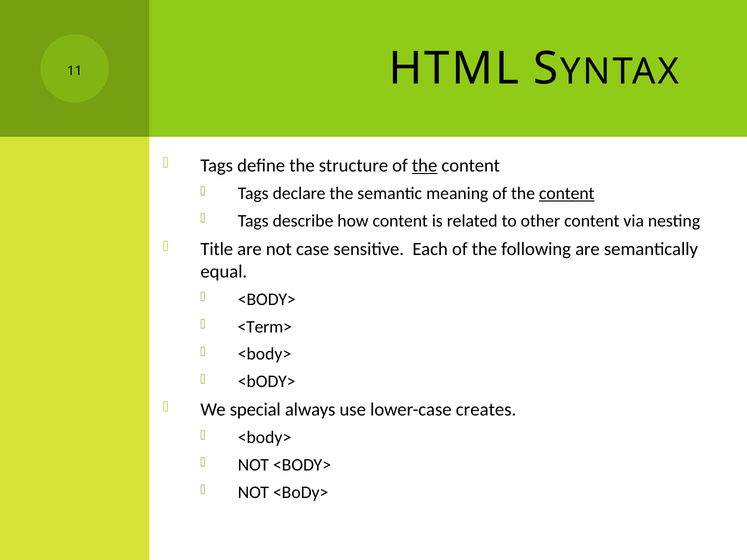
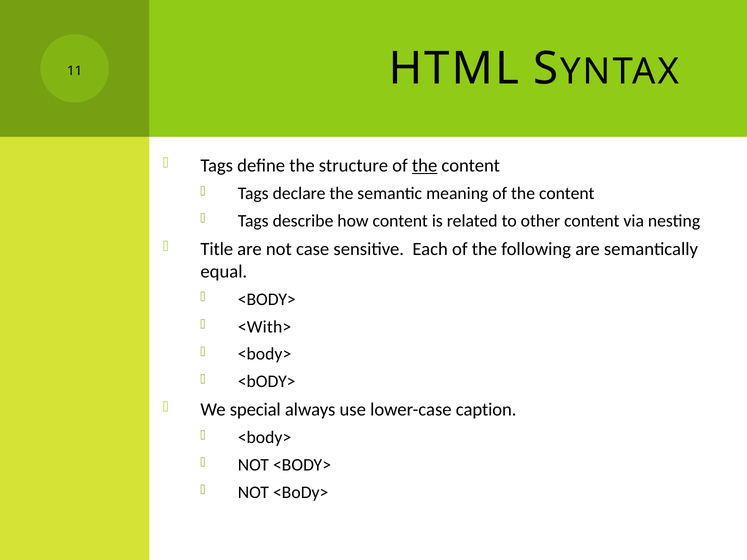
content at (567, 194) underline: present -> none
<Term>: <Term> -> <With>
creates: creates -> caption
